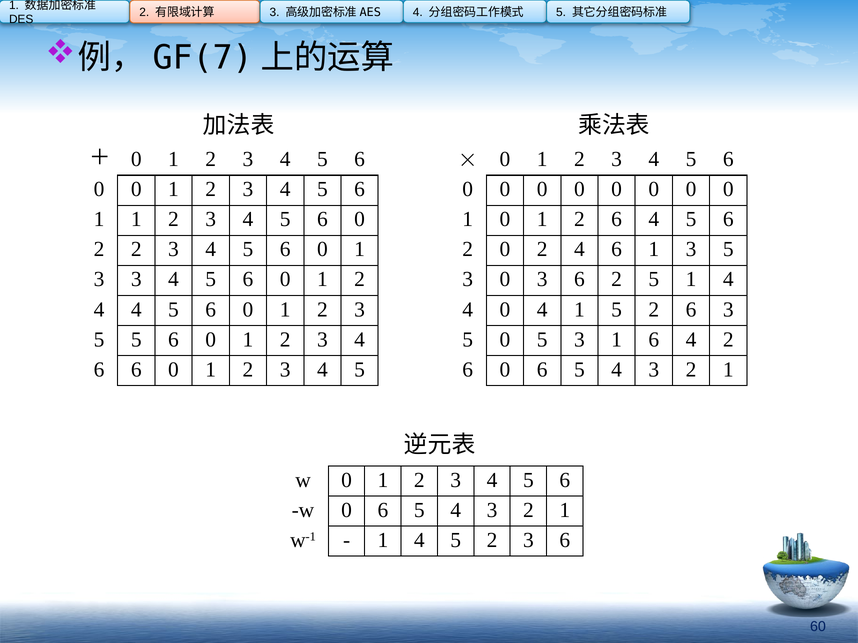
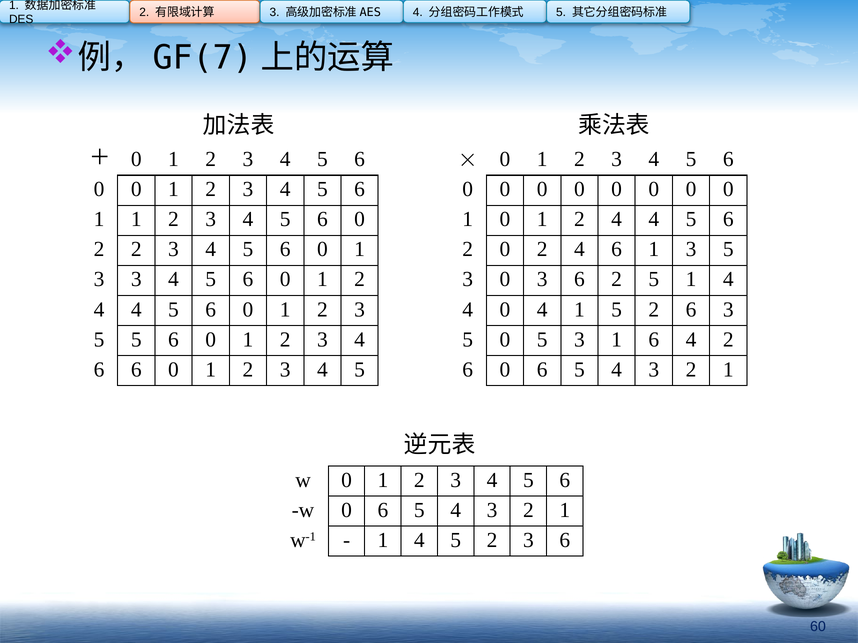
6 at (617, 220): 6 -> 4
